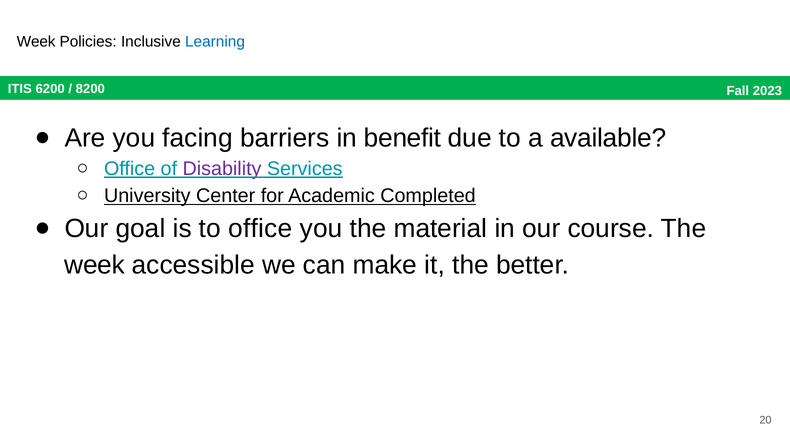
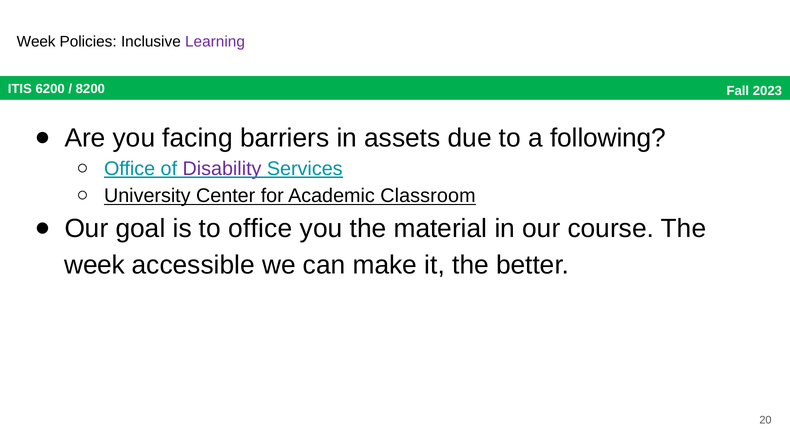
Learning colour: blue -> purple
benefit: benefit -> assets
available: available -> following
Completed: Completed -> Classroom
